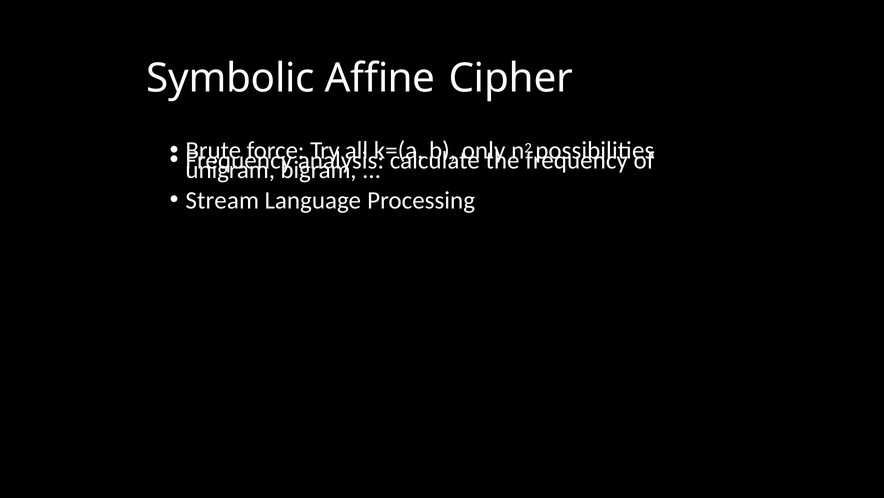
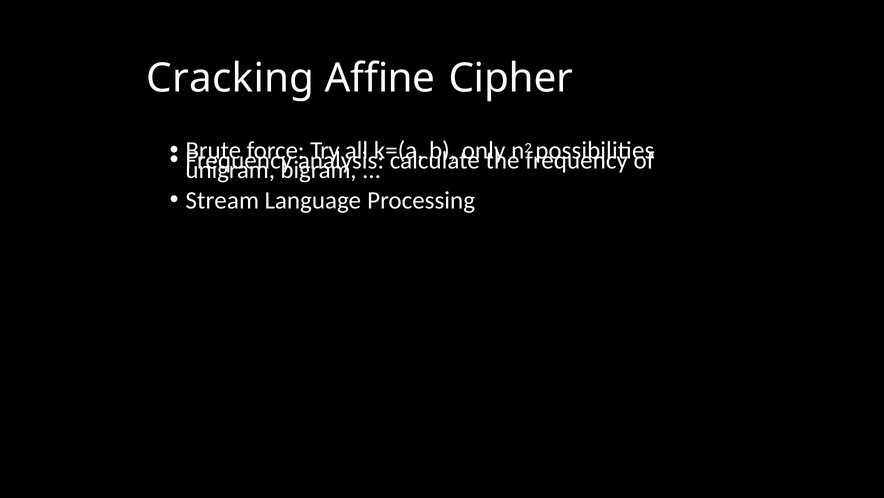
Symbolic: Symbolic -> Cracking
